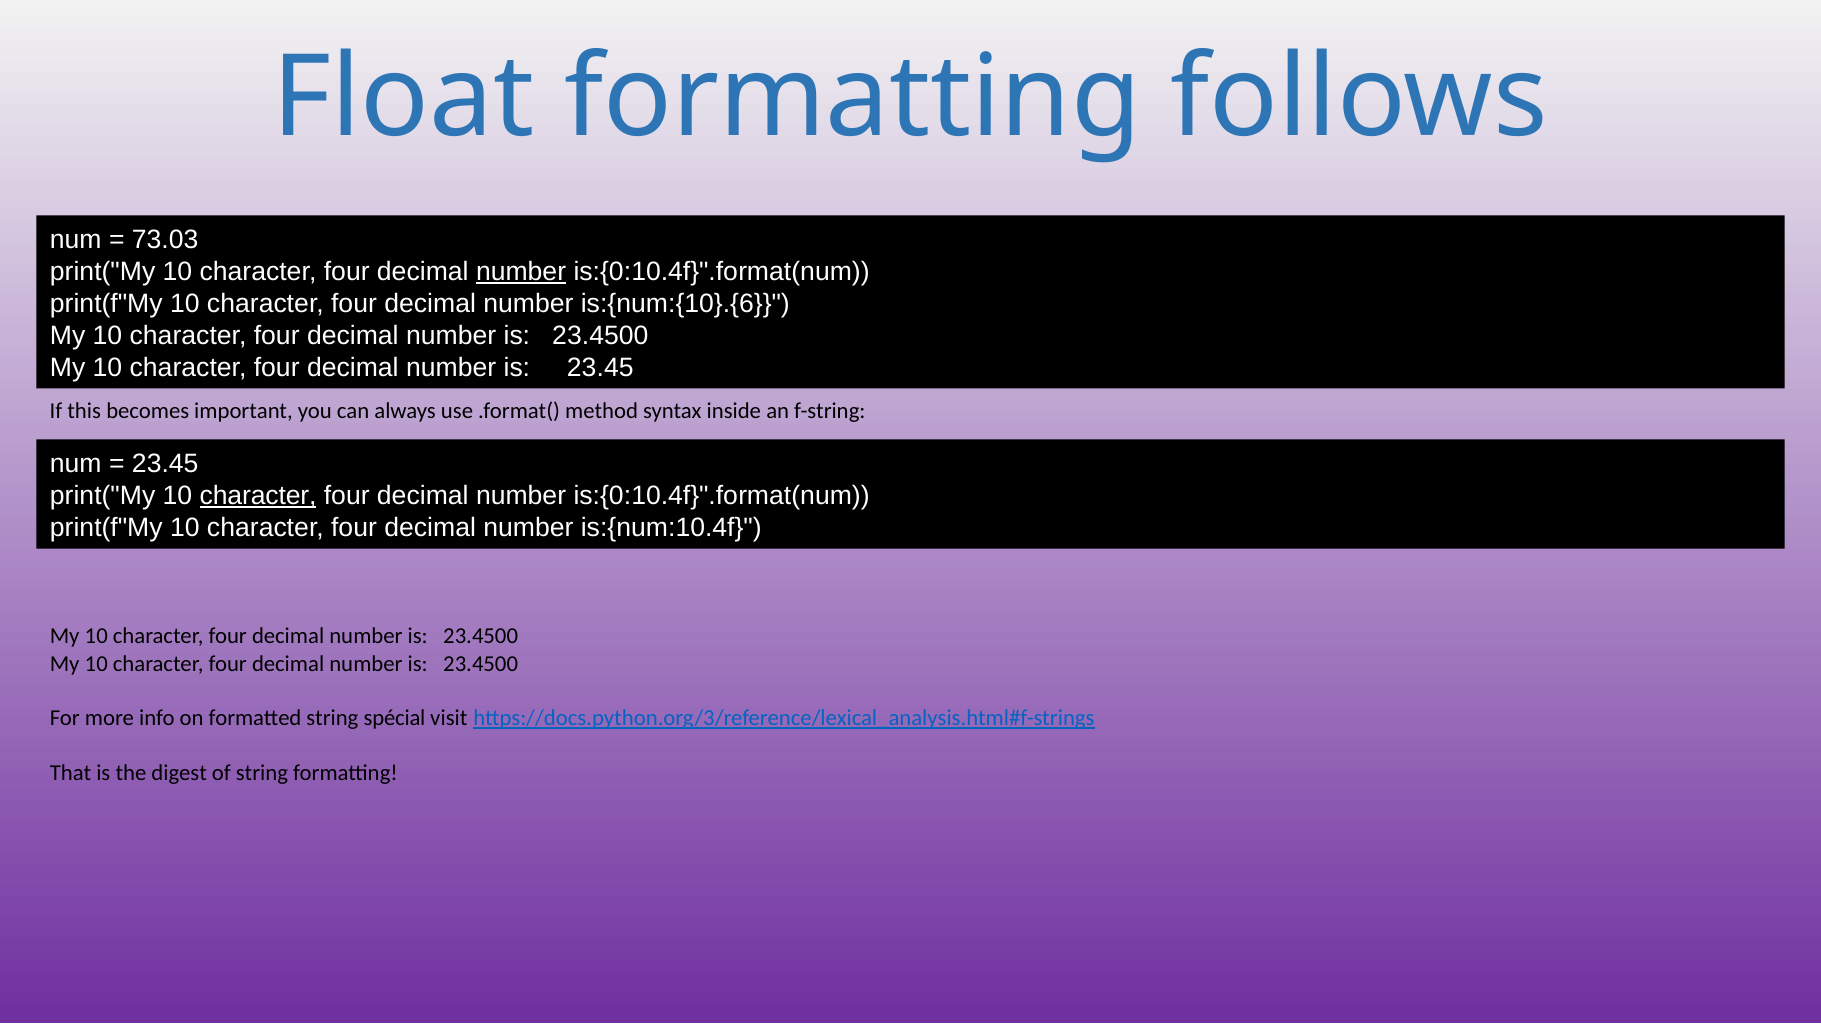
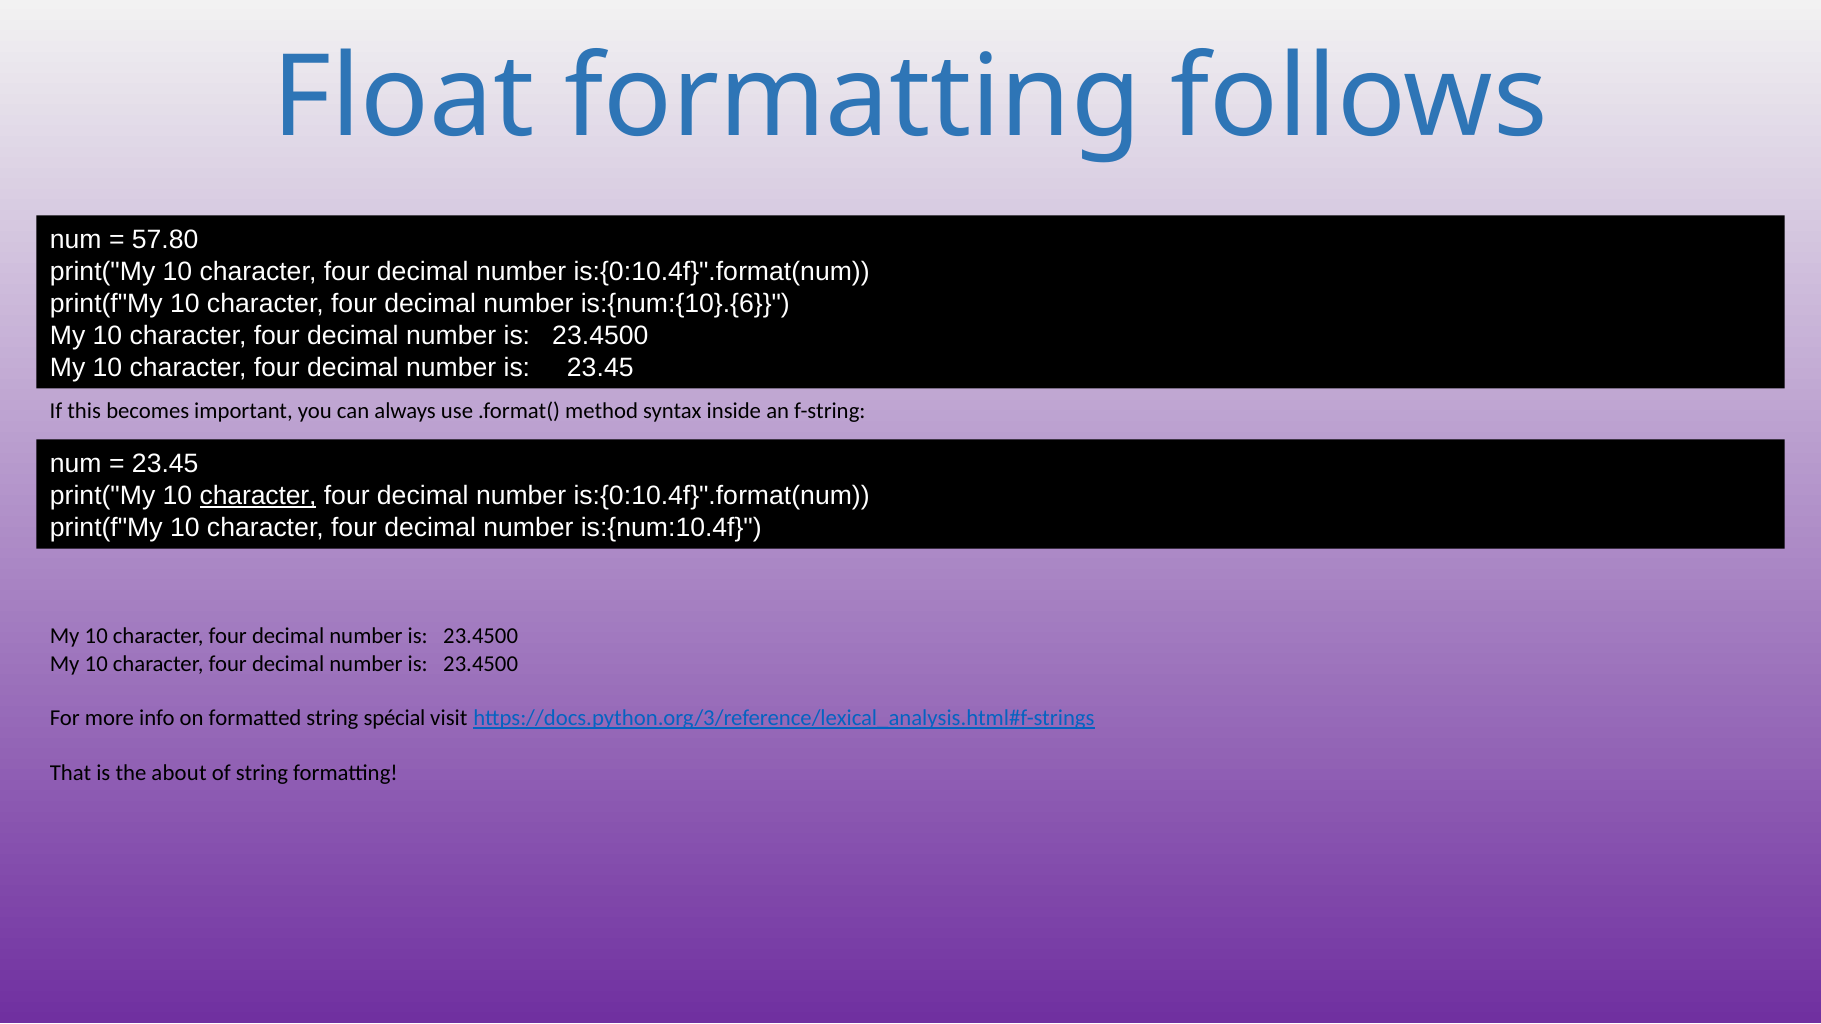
73.03: 73.03 -> 57.80
number at (521, 272) underline: present -> none
digest: digest -> about
